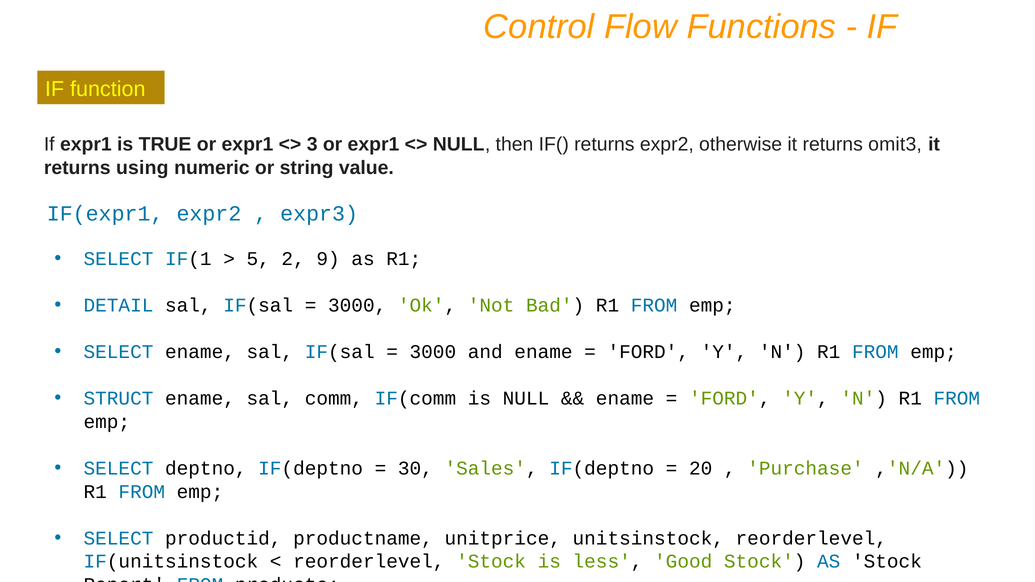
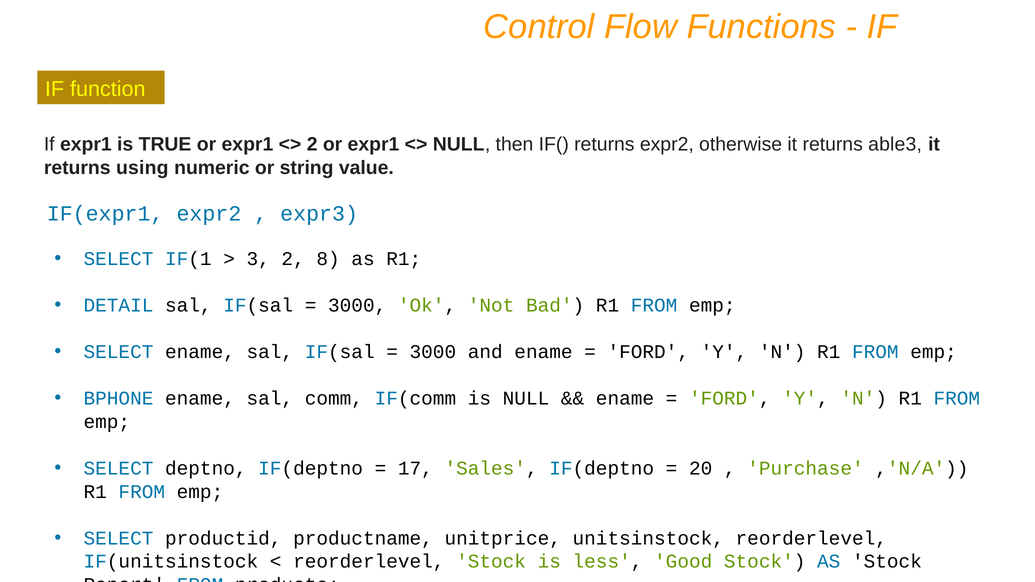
3 at (312, 145): 3 -> 2
omit3: omit3 -> able3
5: 5 -> 3
9: 9 -> 8
STRUCT: STRUCT -> BPHONE
30: 30 -> 17
